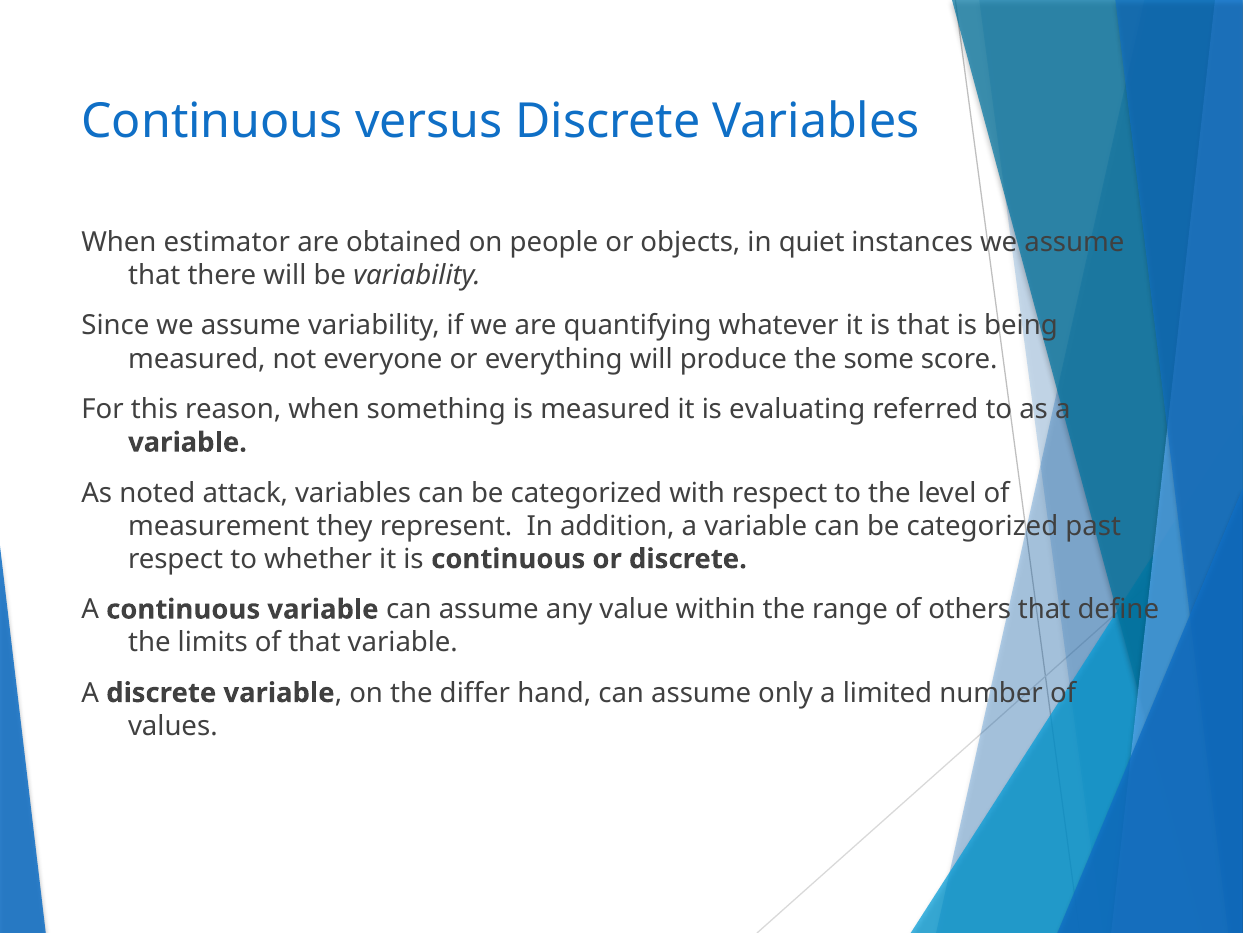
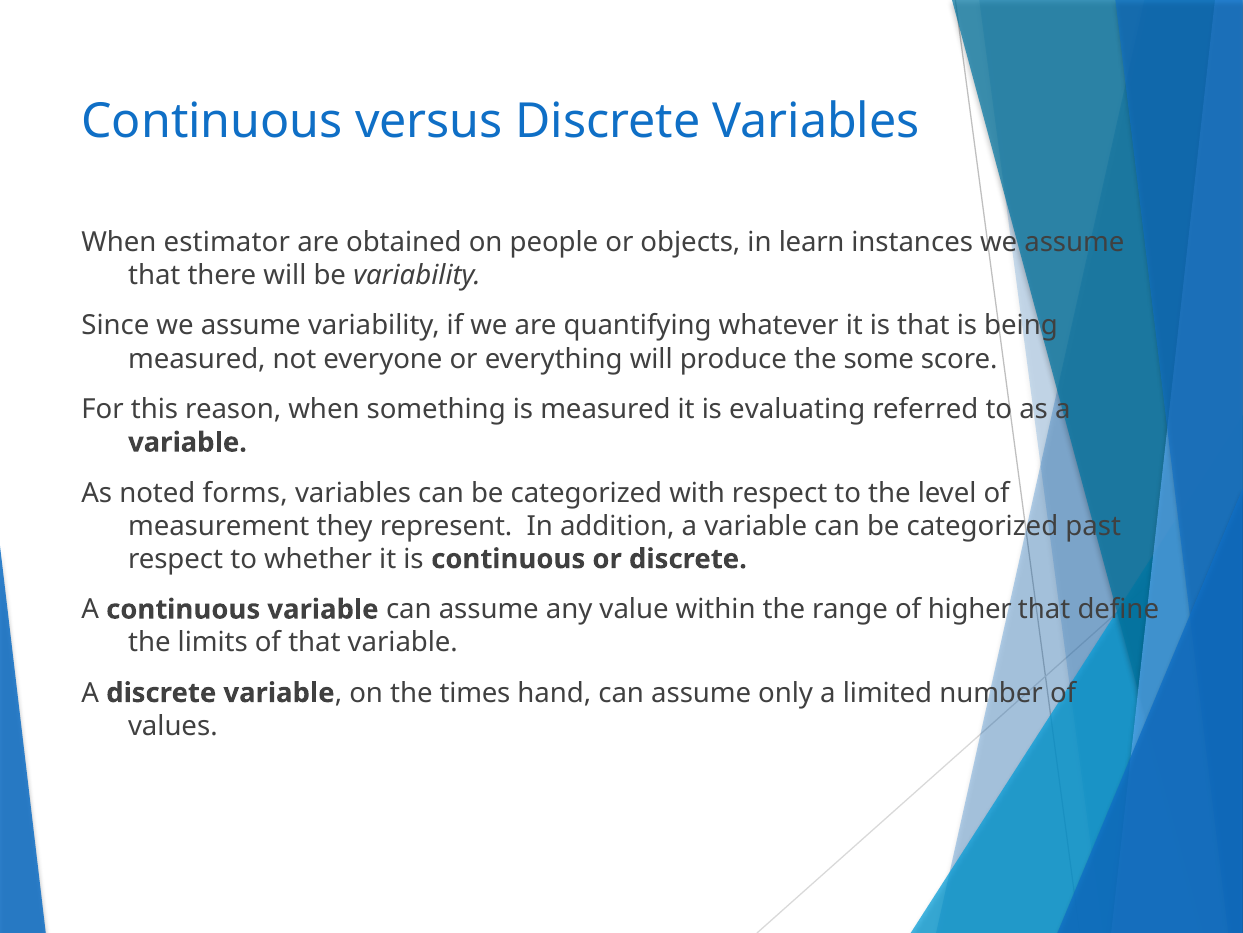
quiet: quiet -> learn
attack: attack -> forms
others: others -> higher
differ: differ -> times
